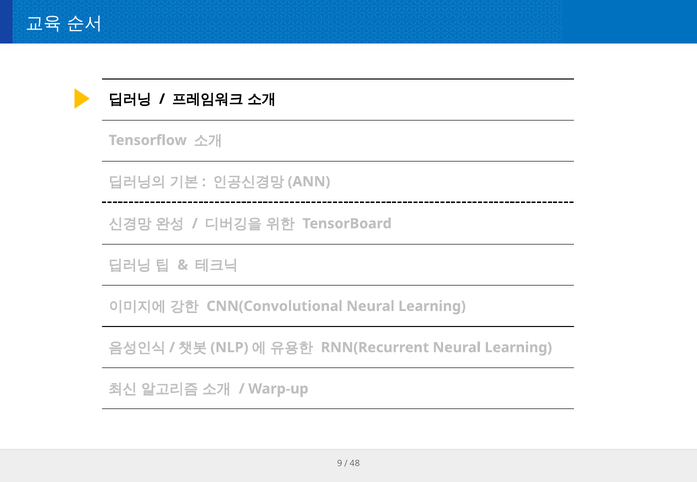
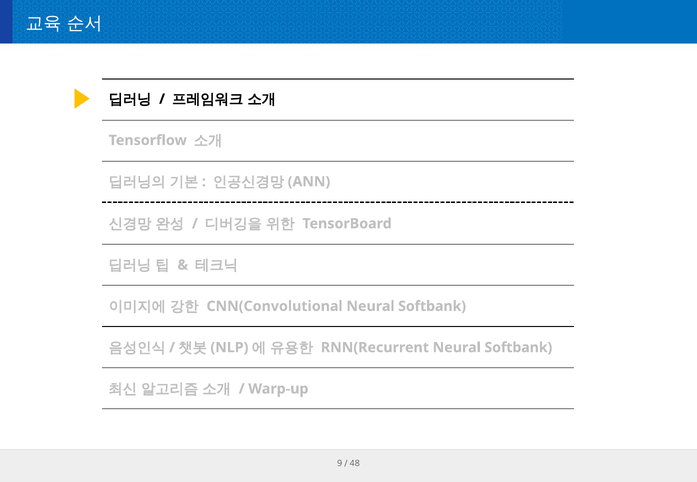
CNN(Convolutional Neural Learning: Learning -> Softbank
RNN(Recurrent Neural Learning: Learning -> Softbank
